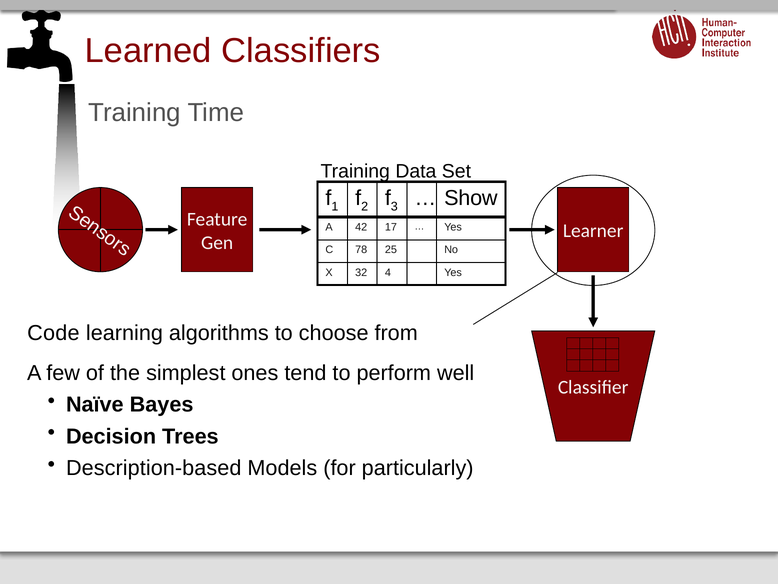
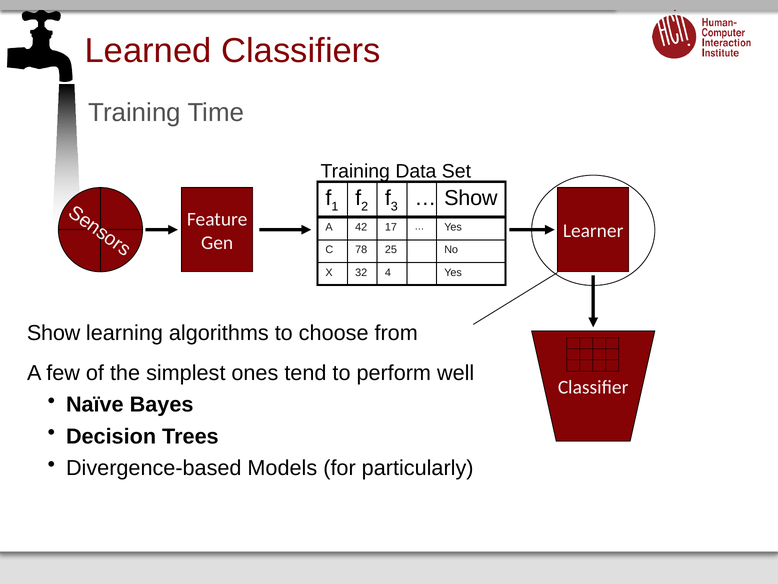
Code at (53, 333): Code -> Show
Description-based: Description-based -> Divergence-based
